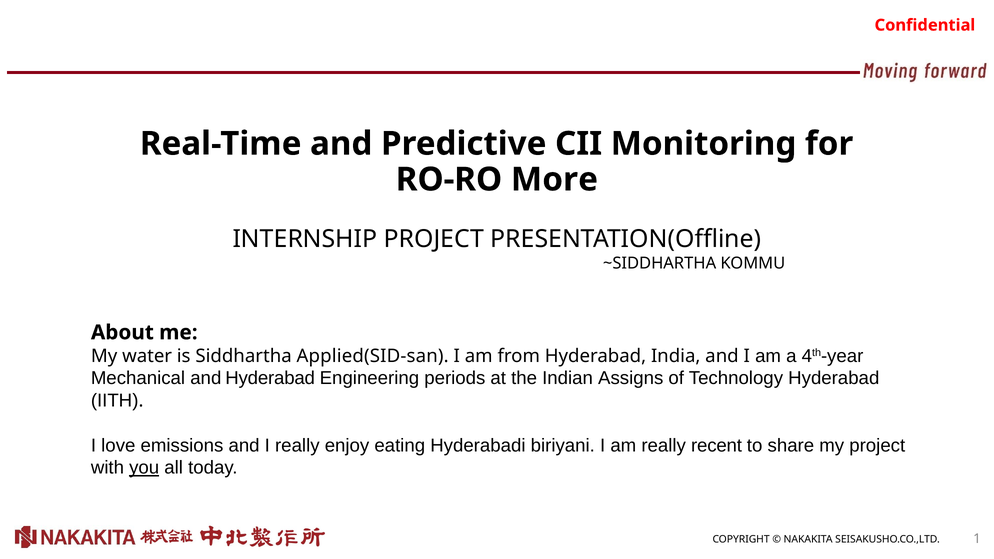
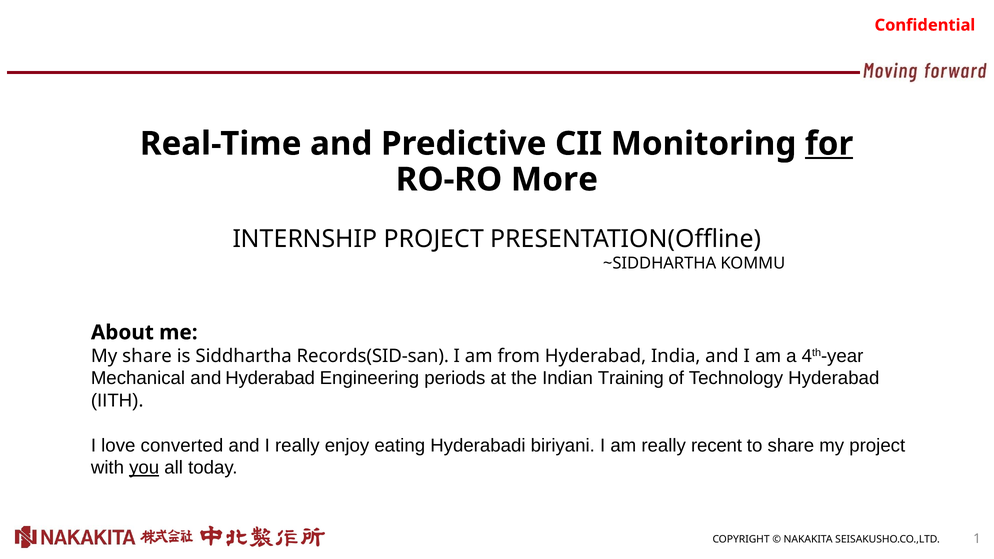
for underline: none -> present
My water: water -> share
Applied(SID-san: Applied(SID-san -> Records(SID-san
Assigns: Assigns -> Training
emissions: emissions -> converted
